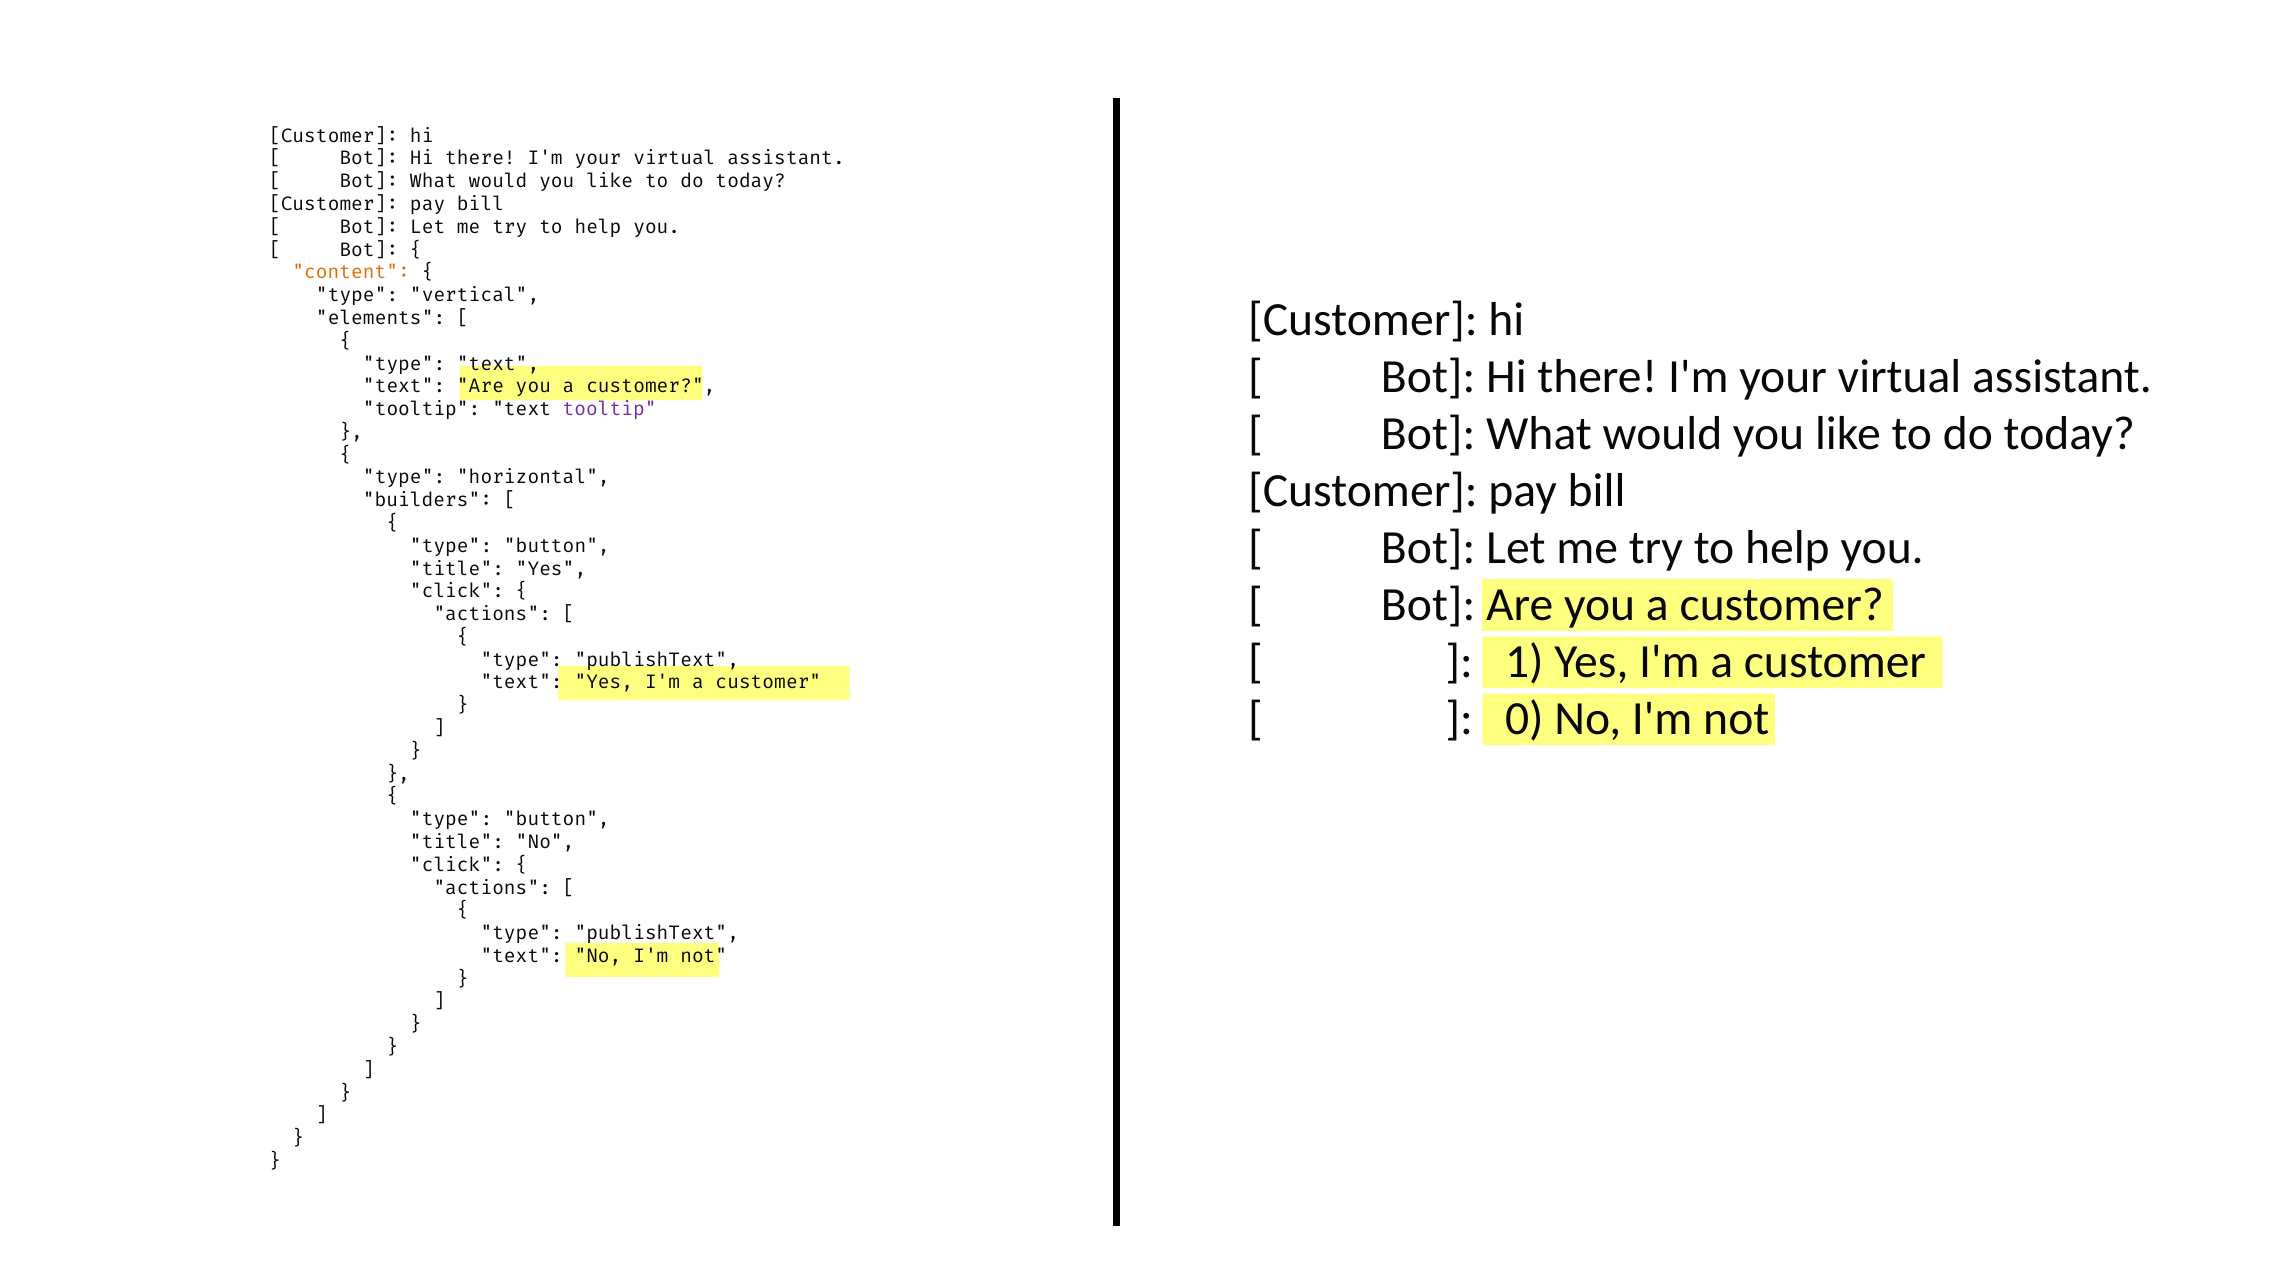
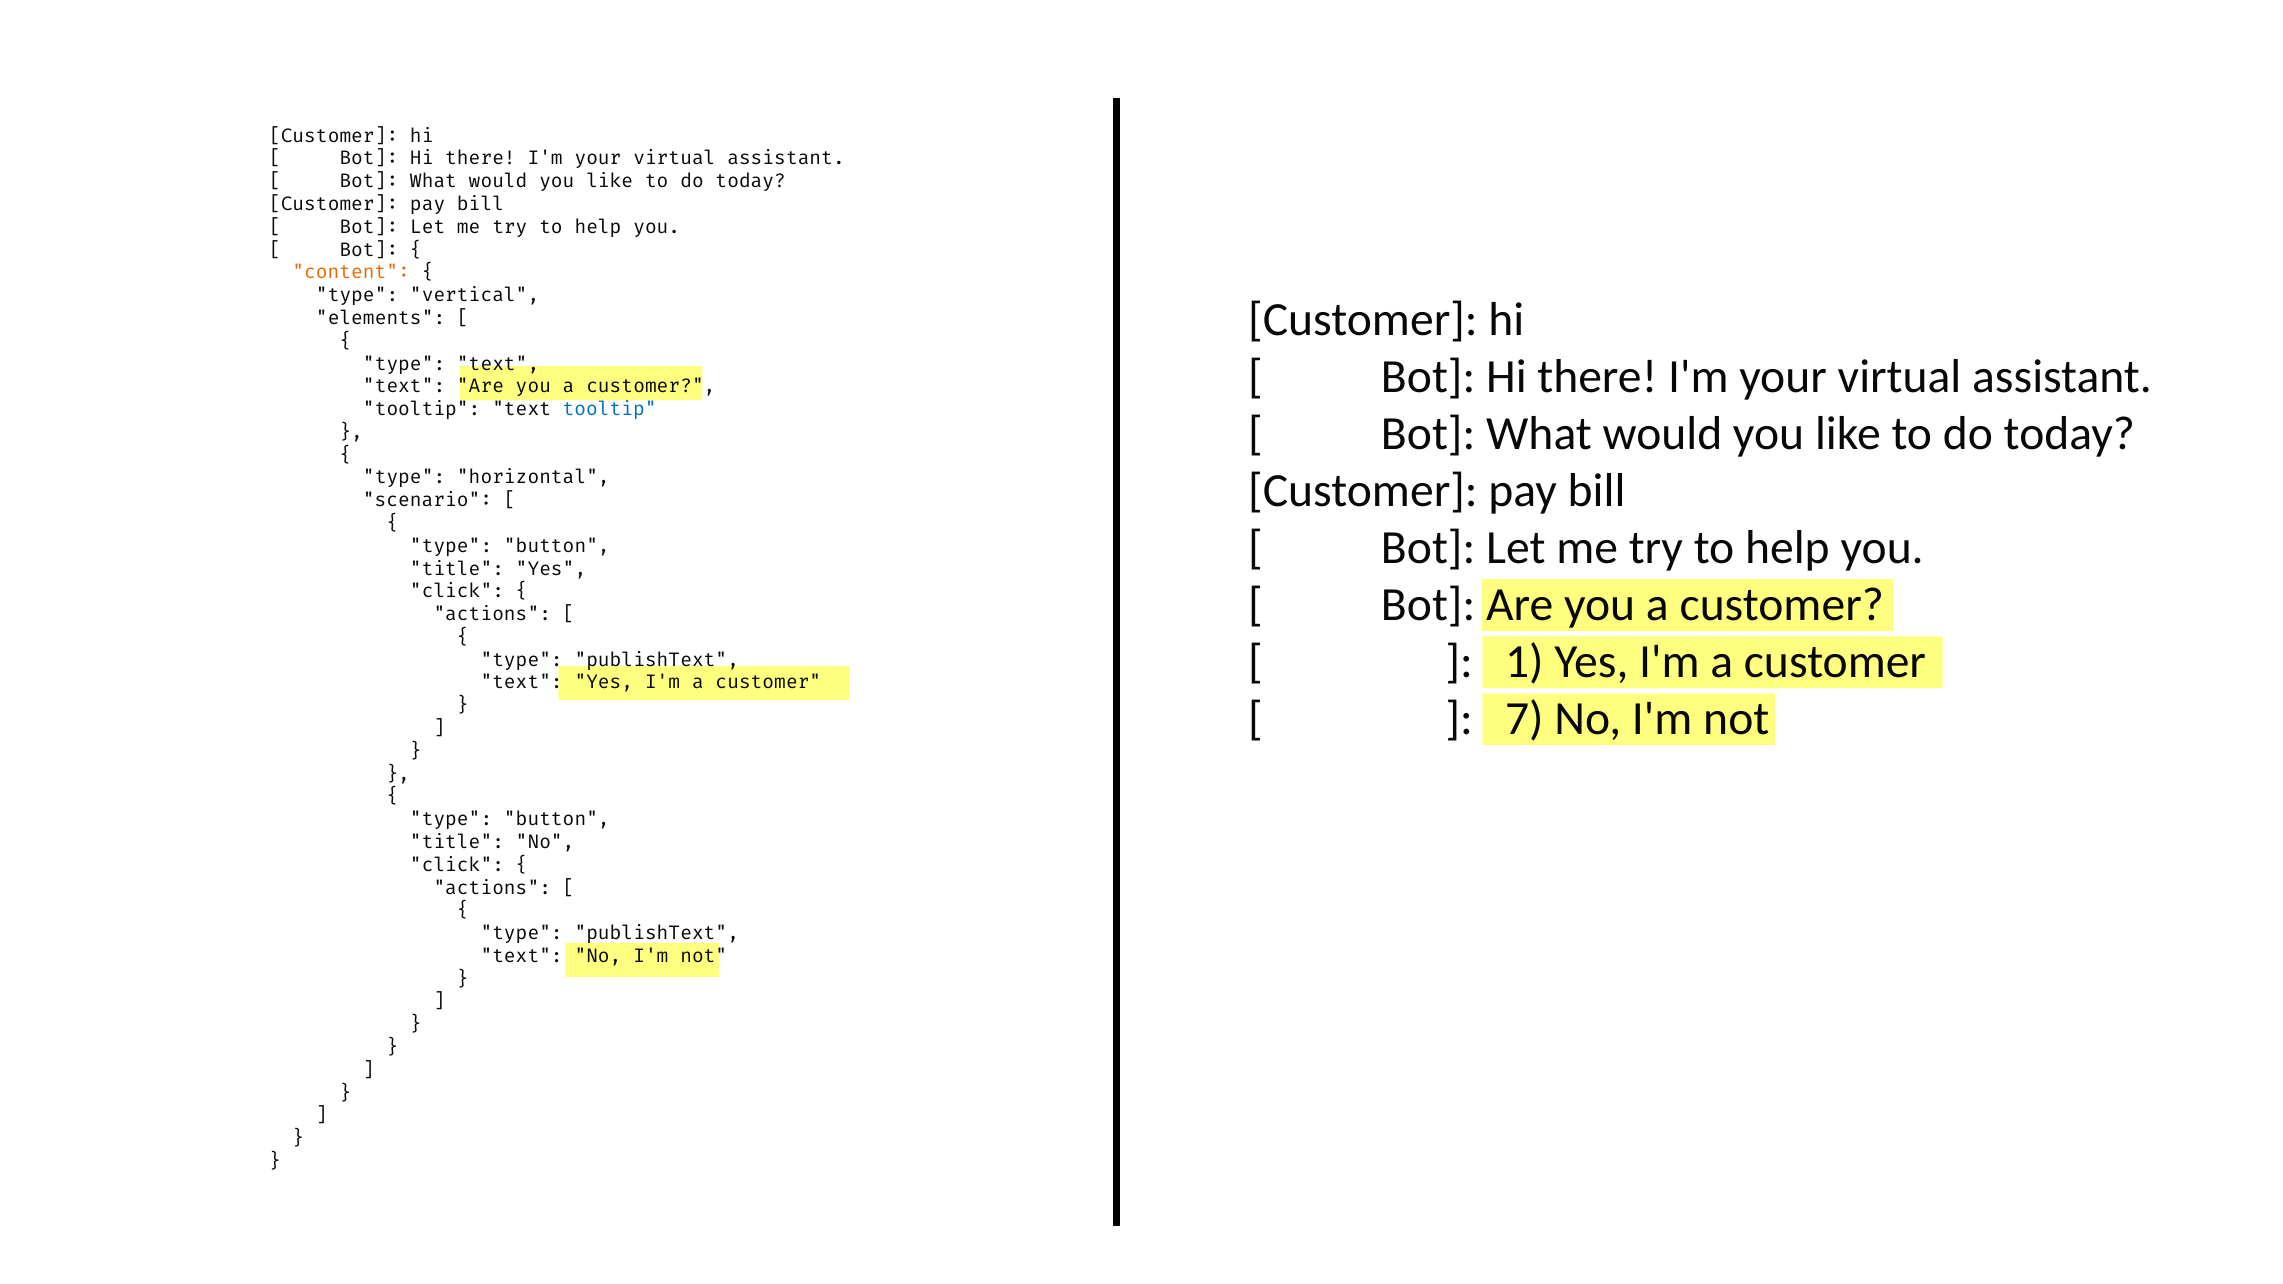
tooltip at (610, 409) colour: purple -> blue
builders: builders -> scenario
0: 0 -> 7
